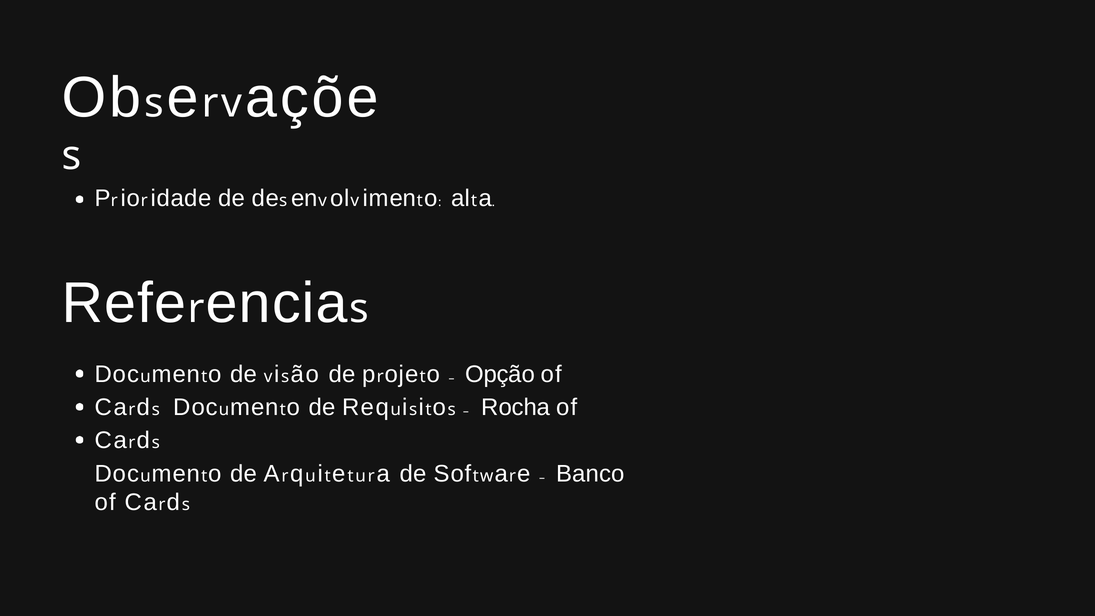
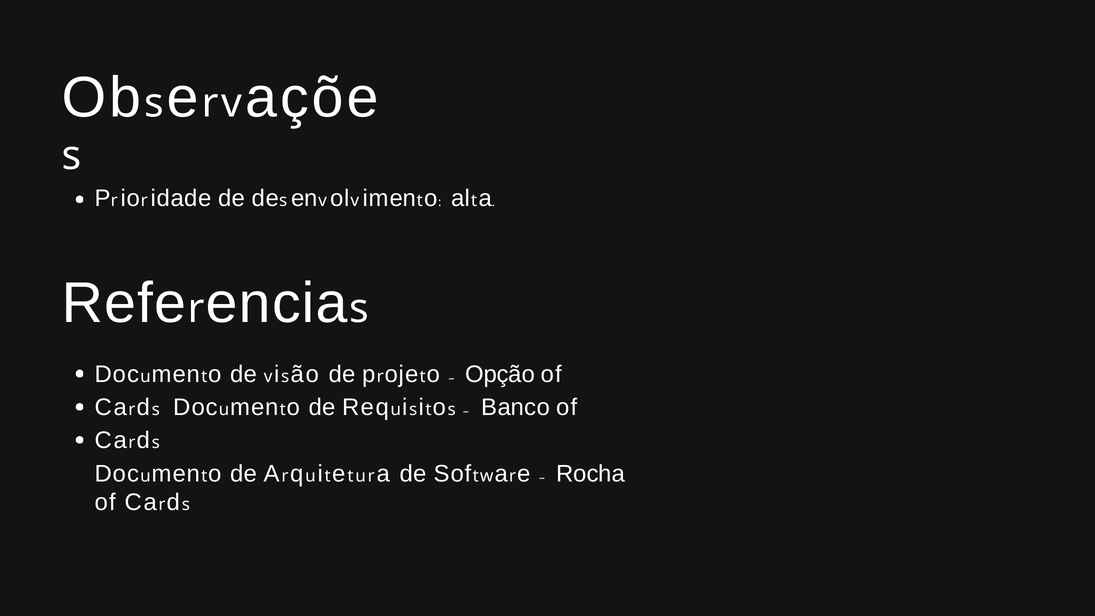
Rocha: Rocha -> Banco
Banco: Banco -> Rocha
